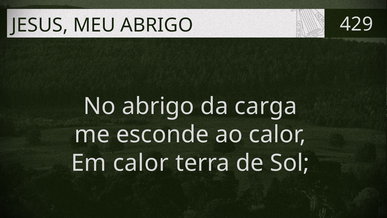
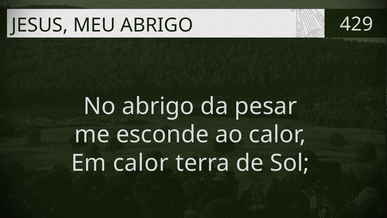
carga: carga -> pesar
